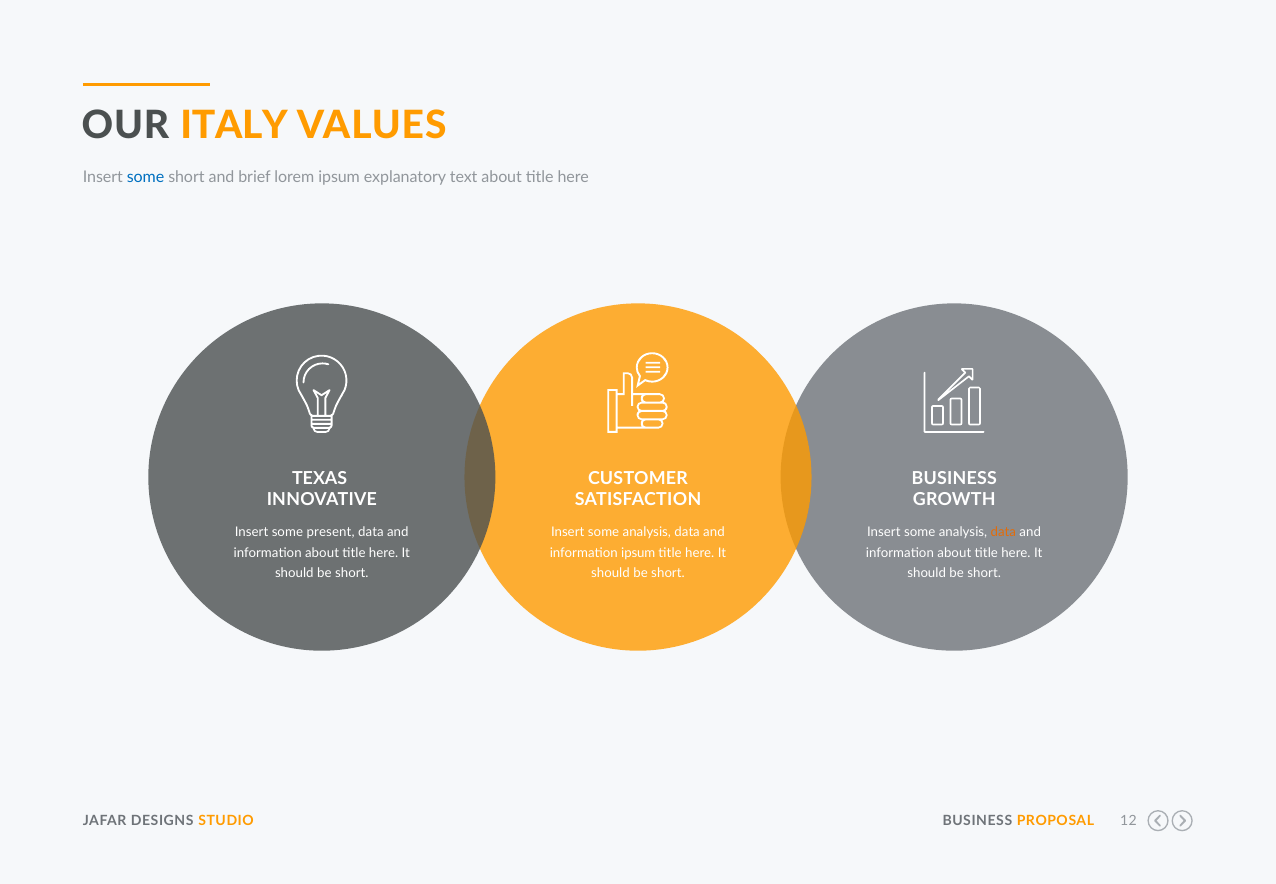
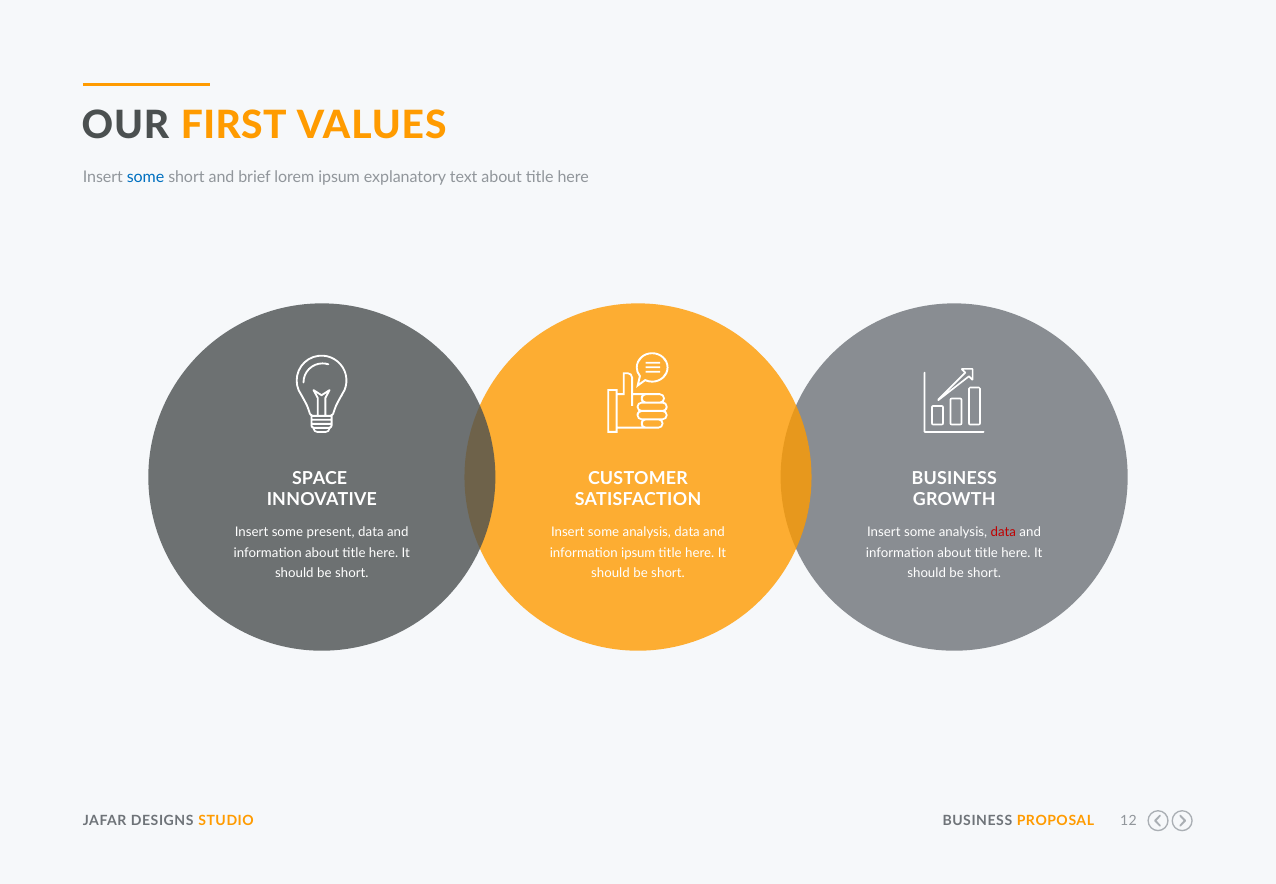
ITALY: ITALY -> FIRST
TEXAS: TEXAS -> SPACE
data at (1003, 532) colour: orange -> red
